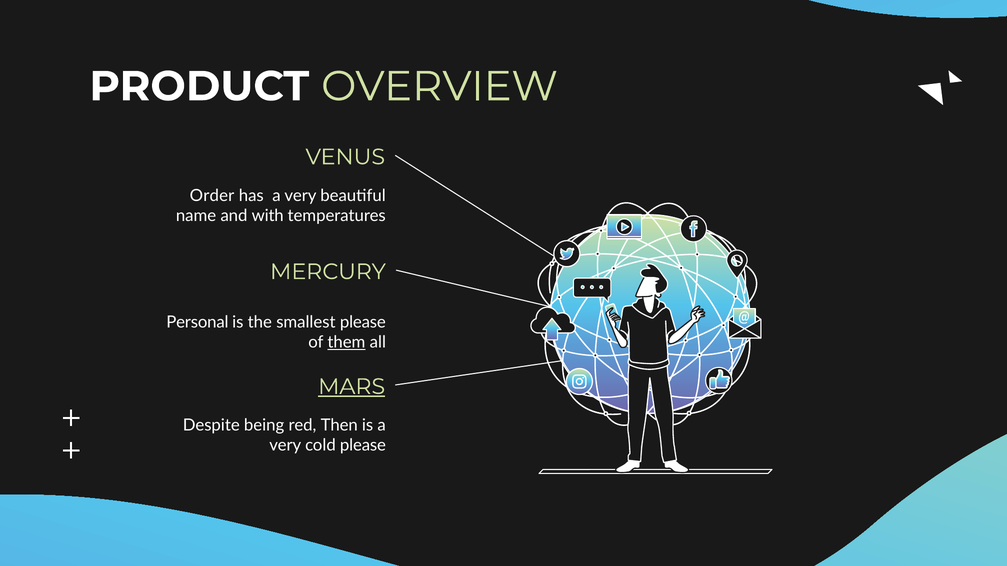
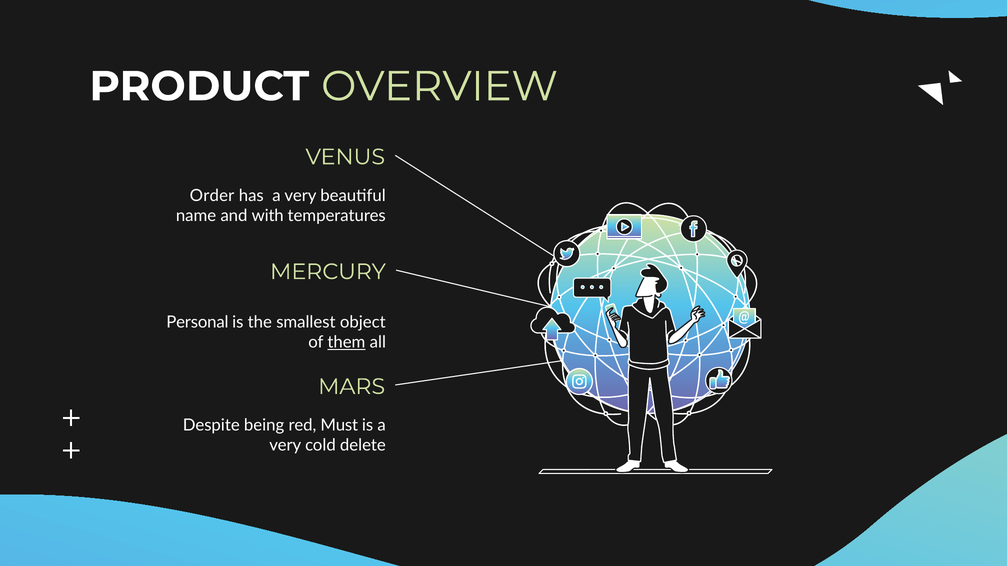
smallest please: please -> object
MARS underline: present -> none
Then: Then -> Must
cold please: please -> delete
